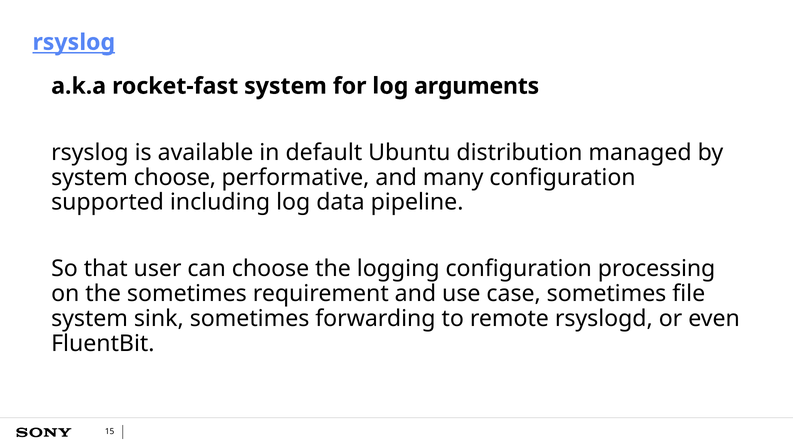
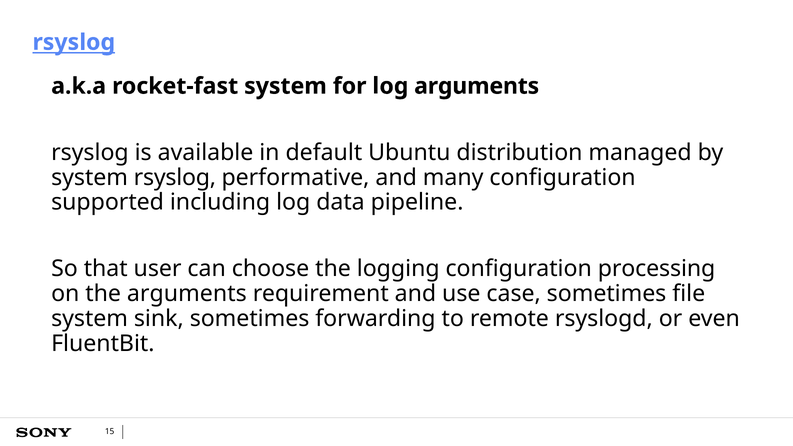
system choose: choose -> rsyslog
the sometimes: sometimes -> arguments
